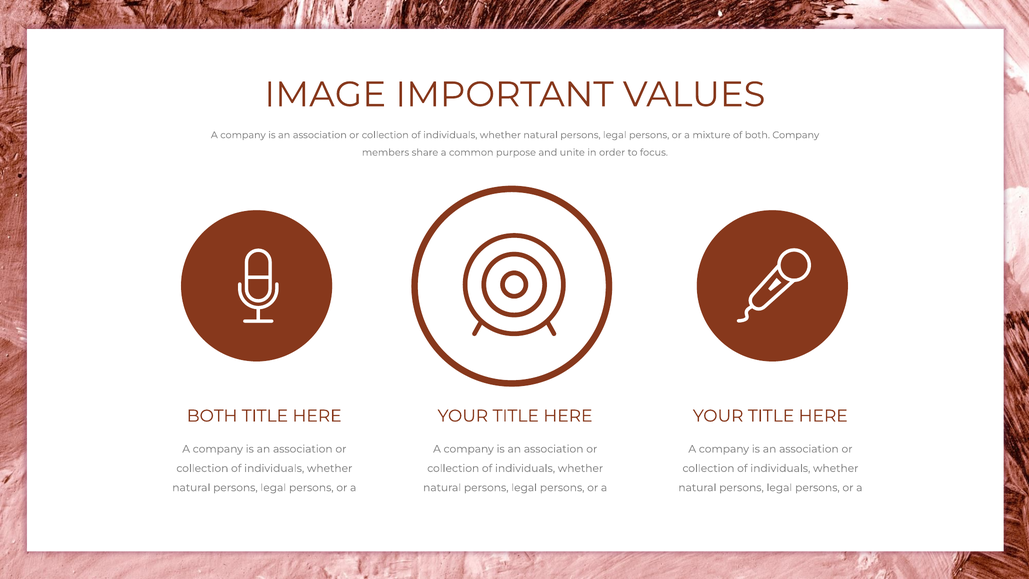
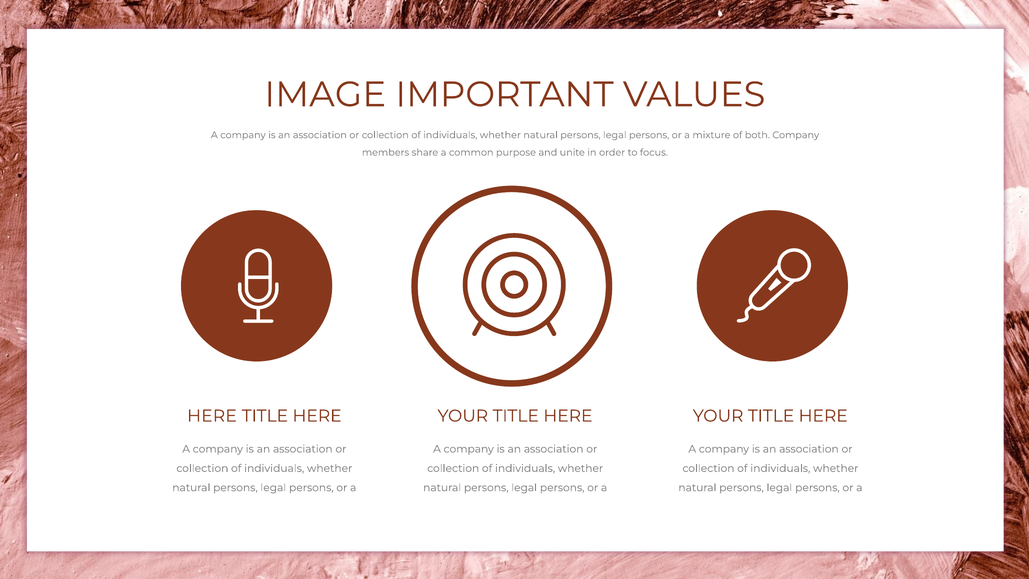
BOTH at (212, 416): BOTH -> HERE
